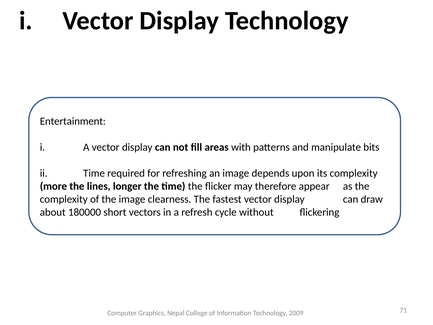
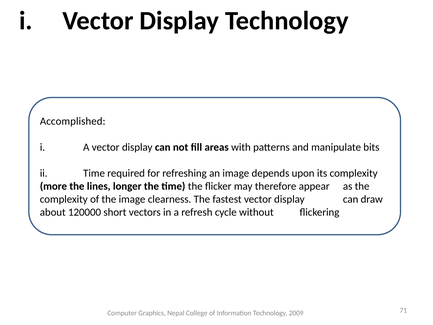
Entertainment: Entertainment -> Accomplished
180000: 180000 -> 120000
